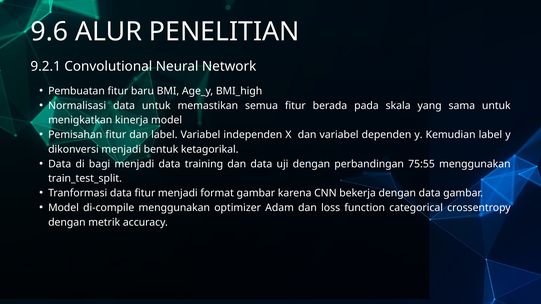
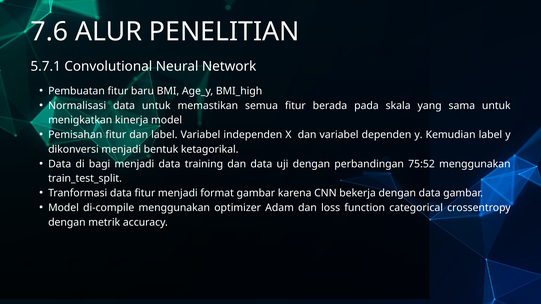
9.6: 9.6 -> 7.6
9.2.1: 9.2.1 -> 5.7.1
75:55: 75:55 -> 75:52
